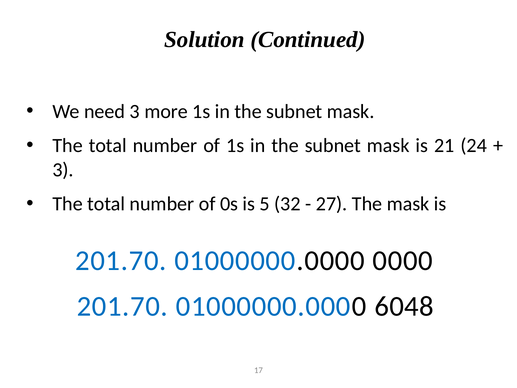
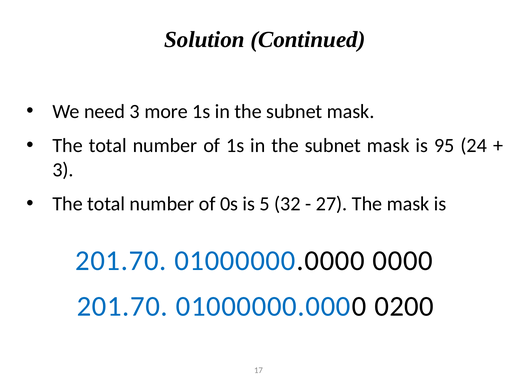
21: 21 -> 95
6048: 6048 -> 0200
